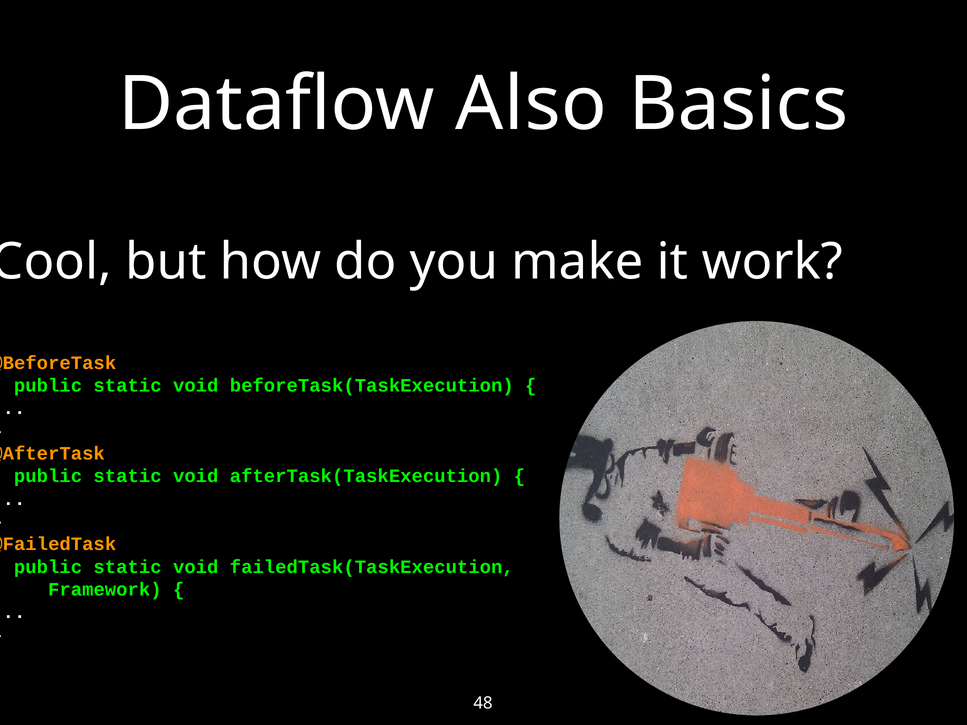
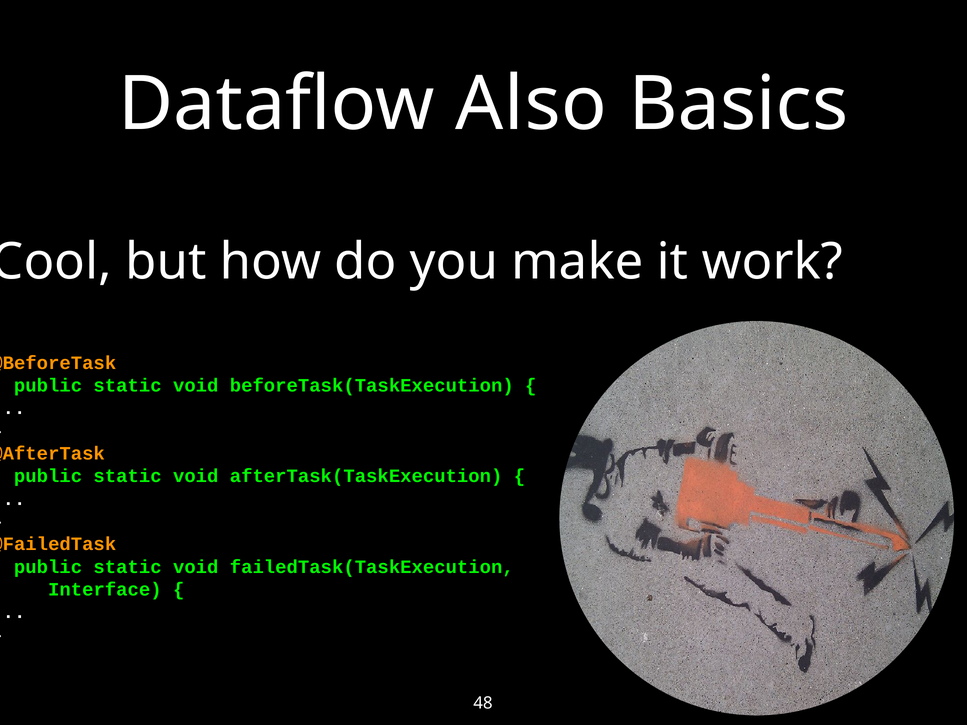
Framework: Framework -> Interface
